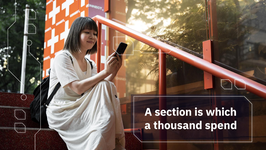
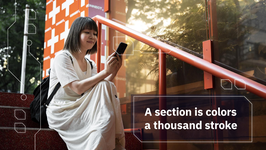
which: which -> colors
spend: spend -> stroke
